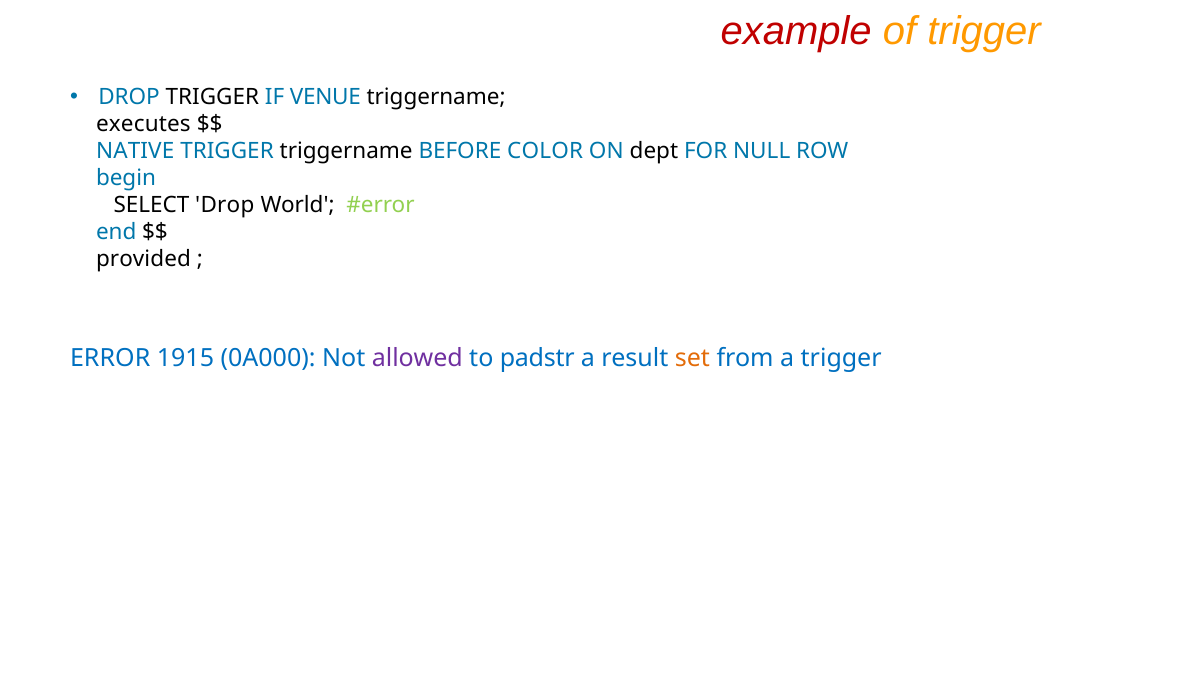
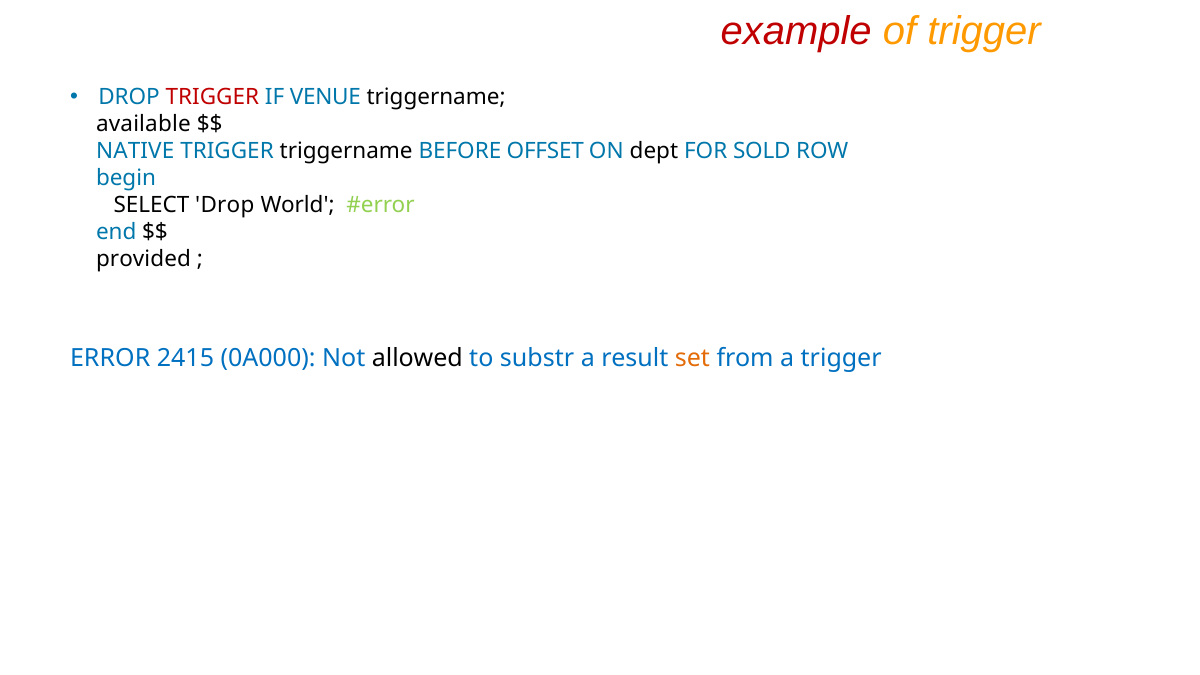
TRIGGER at (212, 97) colour: black -> red
executes: executes -> available
COLOR: COLOR -> OFFSET
NULL: NULL -> SOLD
1915: 1915 -> 2415
allowed colour: purple -> black
padstr: padstr -> substr
